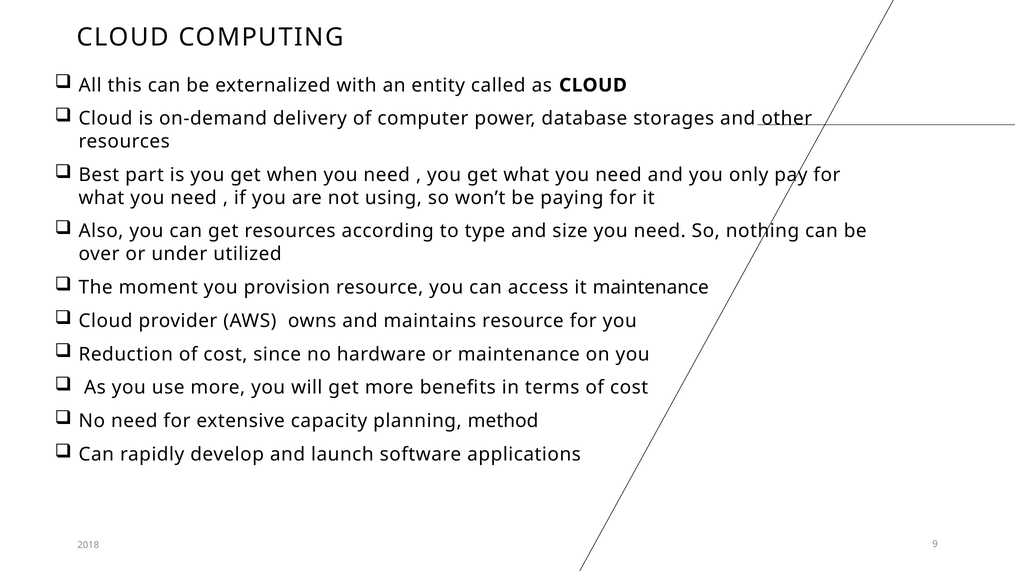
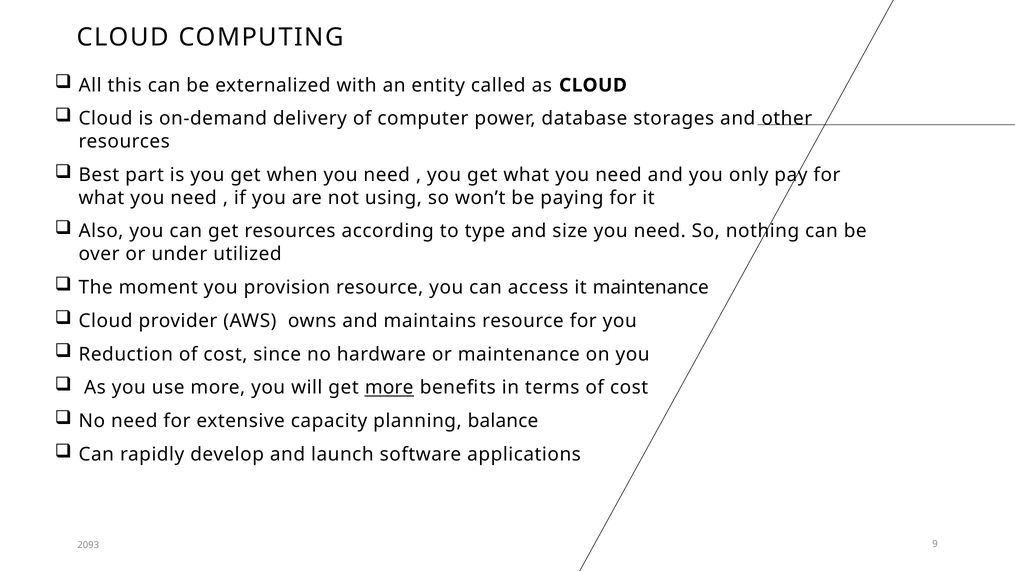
more at (389, 388) underline: none -> present
method: method -> balance
2018: 2018 -> 2093
